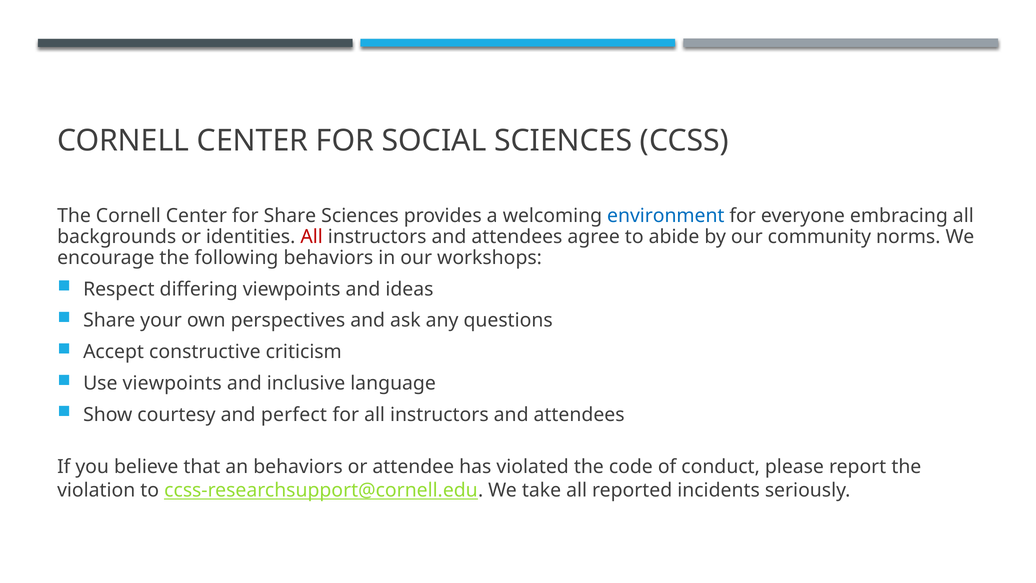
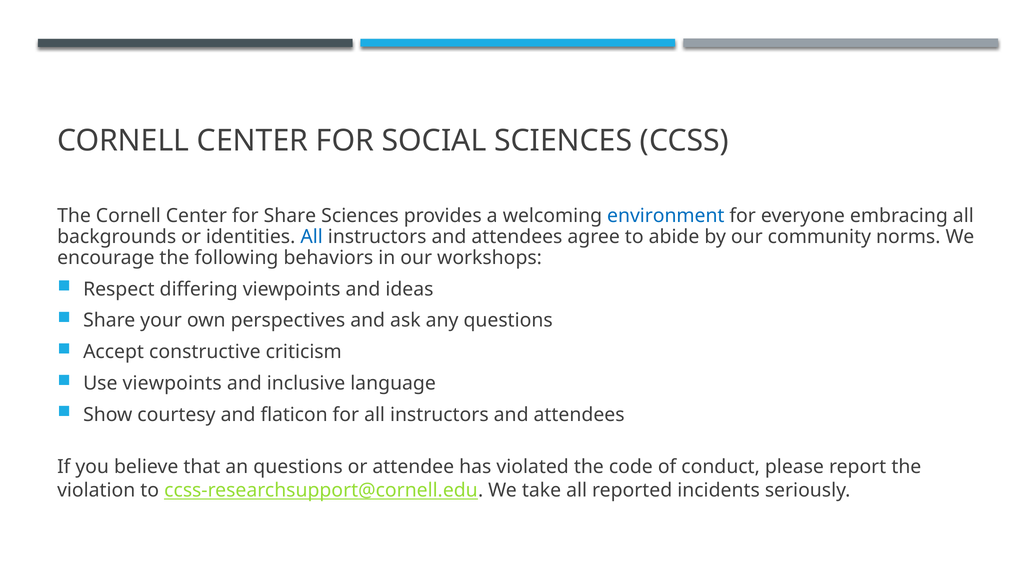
All at (312, 237) colour: red -> blue
perfect: perfect -> flaticon
an behaviors: behaviors -> questions
